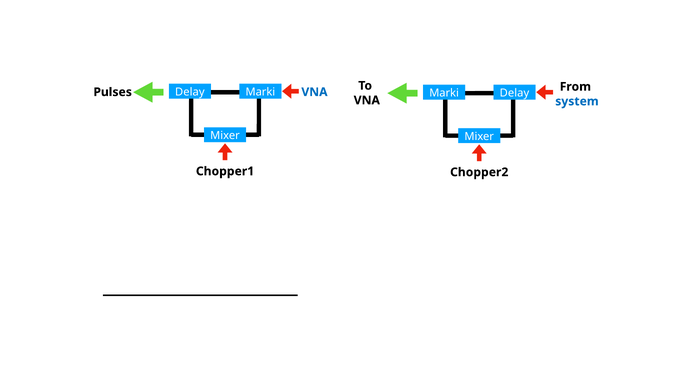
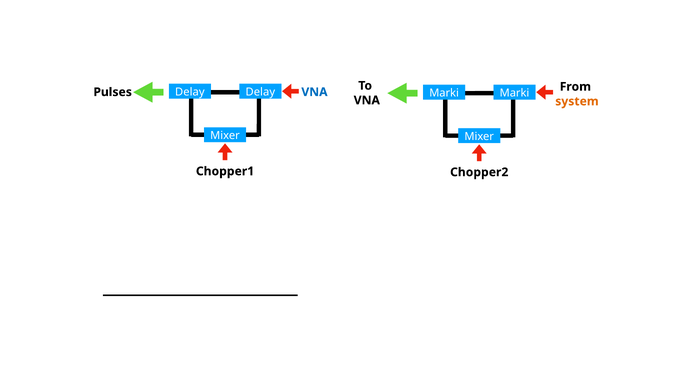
Marki at (260, 92): Marki -> Delay
Pulses Delay: Delay -> Marki
system colour: blue -> orange
